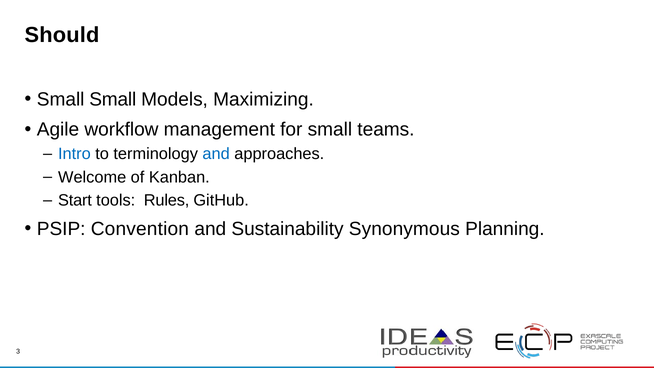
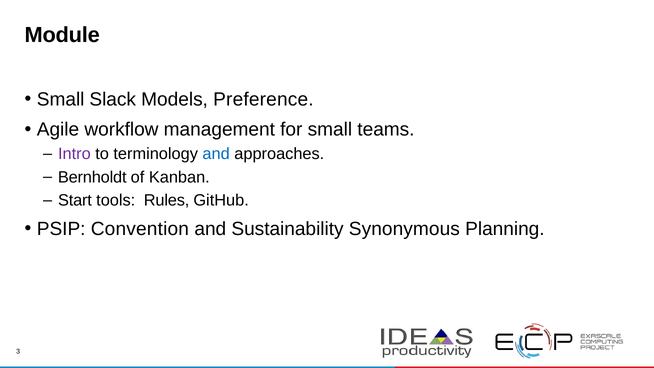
Should: Should -> Module
Small Small: Small -> Slack
Maximizing: Maximizing -> Preference
Intro colour: blue -> purple
Welcome: Welcome -> Bernholdt
